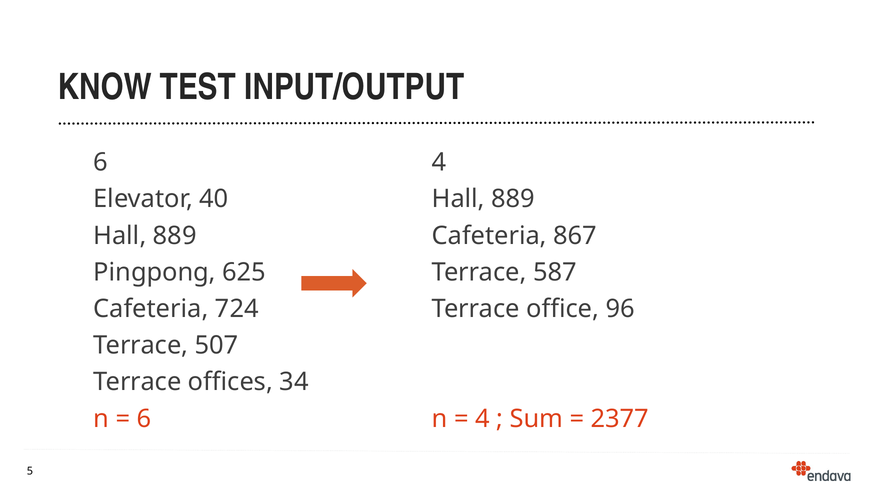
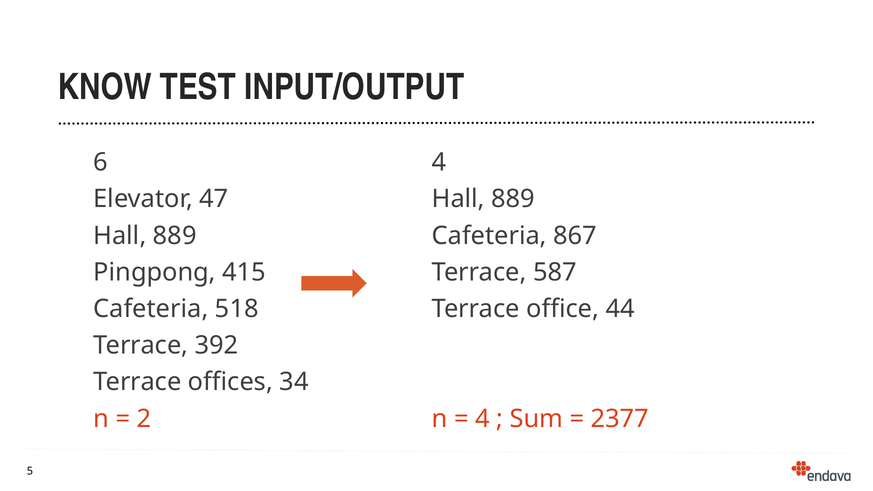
40: 40 -> 47
625: 625 -> 415
724: 724 -> 518
96: 96 -> 44
507: 507 -> 392
6 at (144, 419): 6 -> 2
